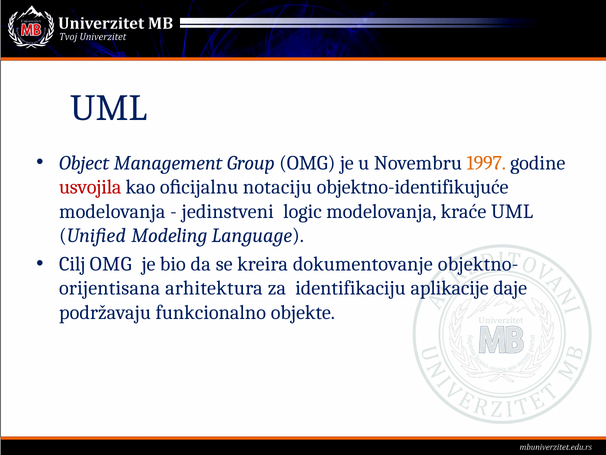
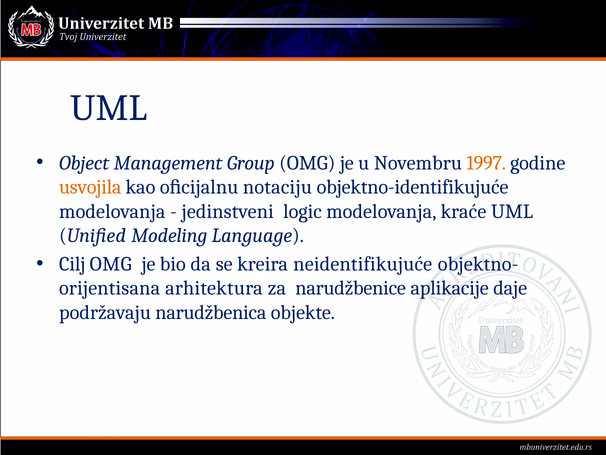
usvojila colour: red -> orange
dokumentovanje: dokumentovanje -> neidentifikujuće
identifikaciju: identifikaciju -> narudžbenice
funkcionalno: funkcionalno -> narudžbenica
